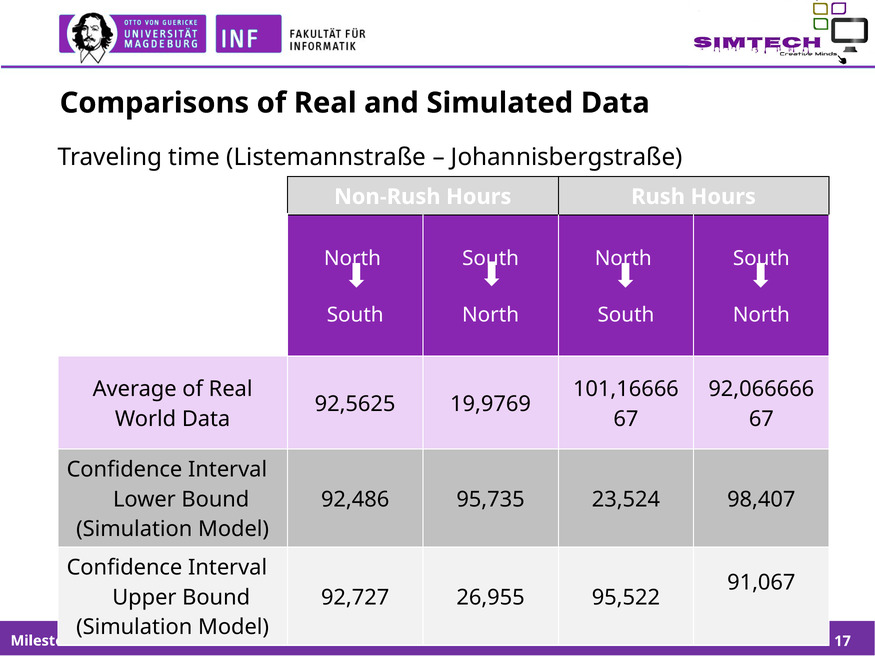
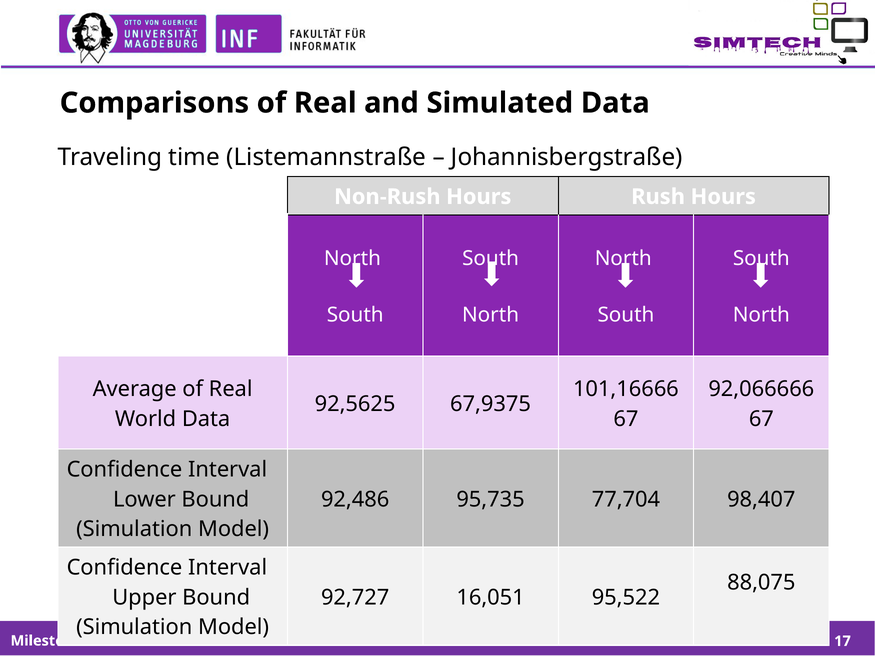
19,9769: 19,9769 -> 67,9375
23,524: 23,524 -> 77,704
91,067: 91,067 -> 88,075
26,955: 26,955 -> 16,051
